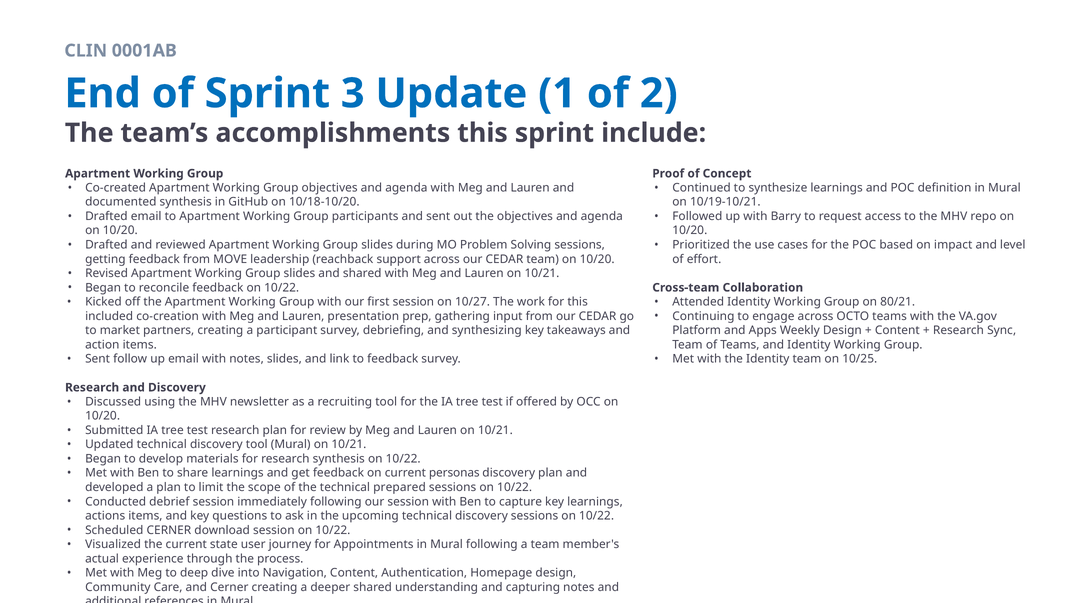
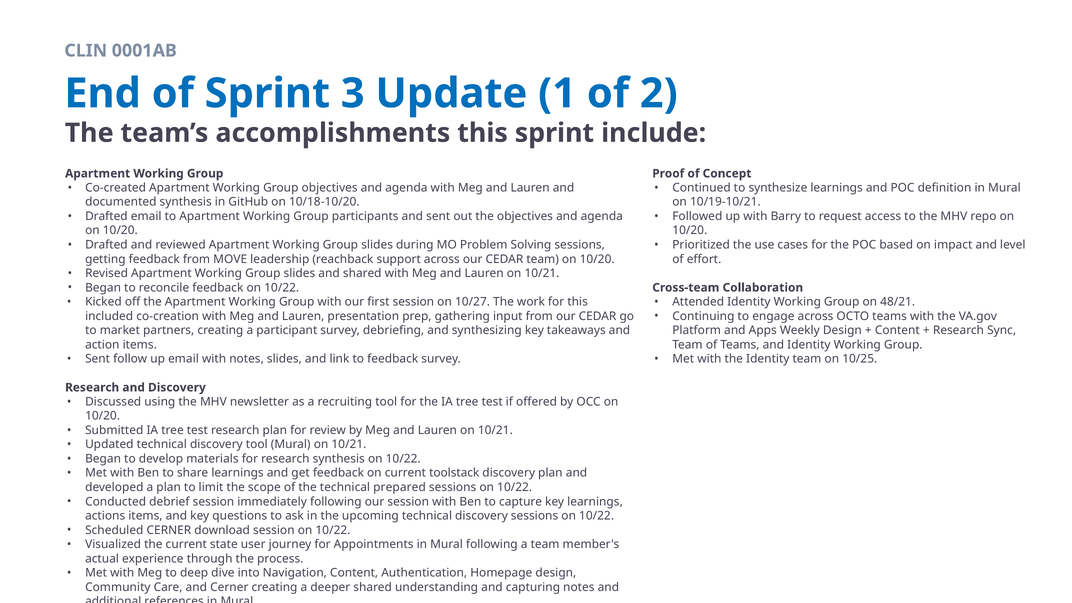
80/21: 80/21 -> 48/21
personas: personas -> toolstack
